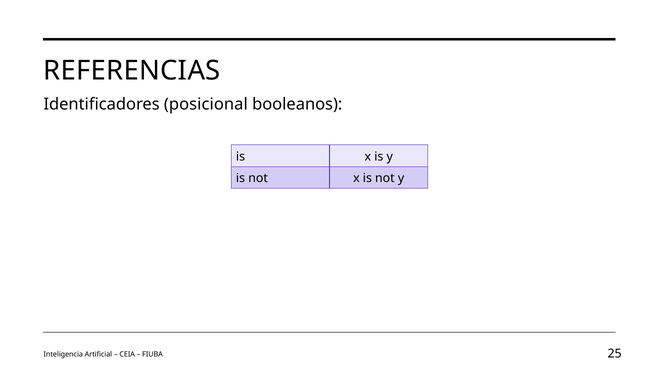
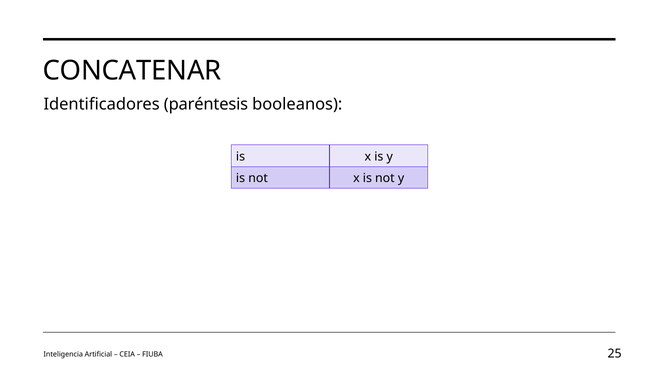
REFERENCIAS: REFERENCIAS -> CONCATENAR
posicional: posicional -> paréntesis
